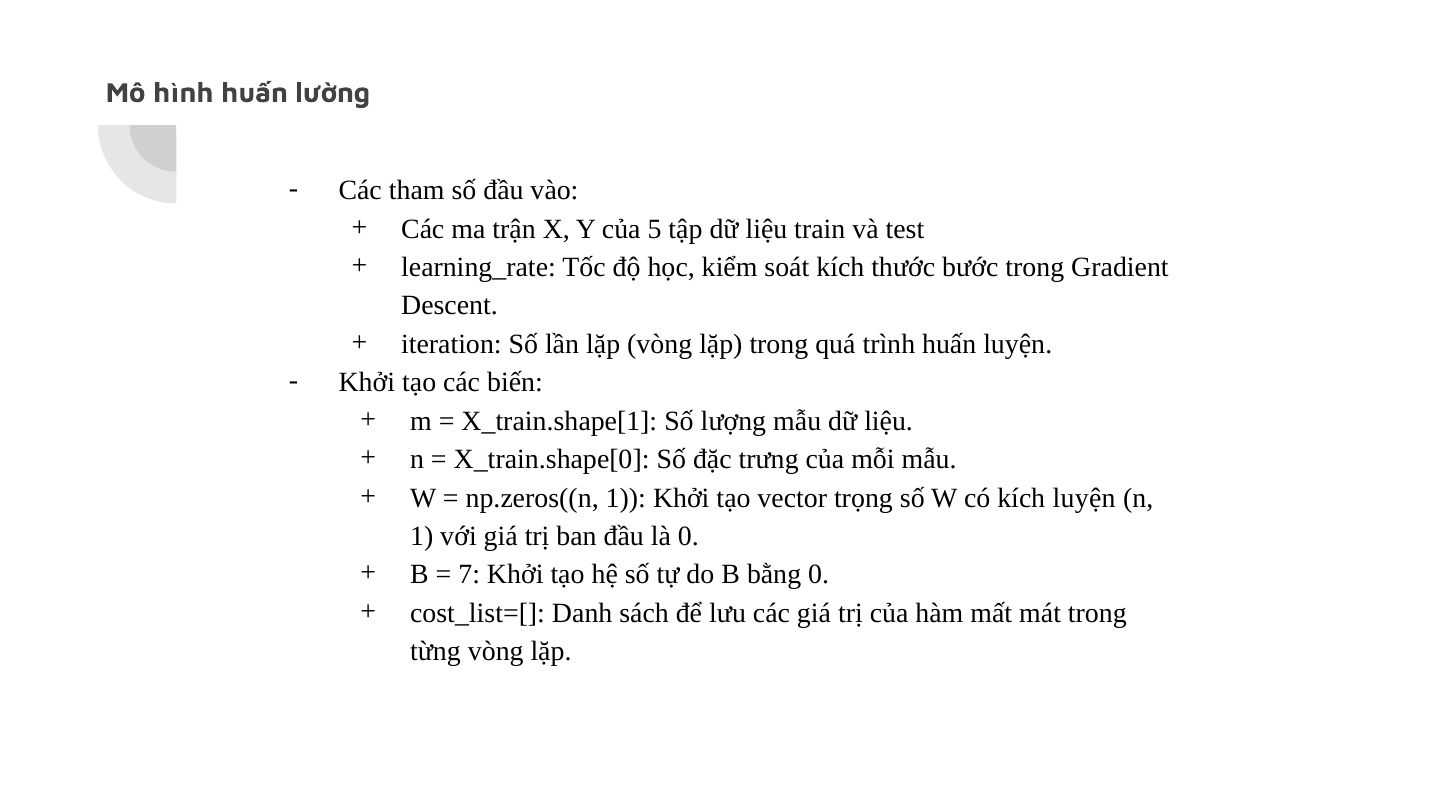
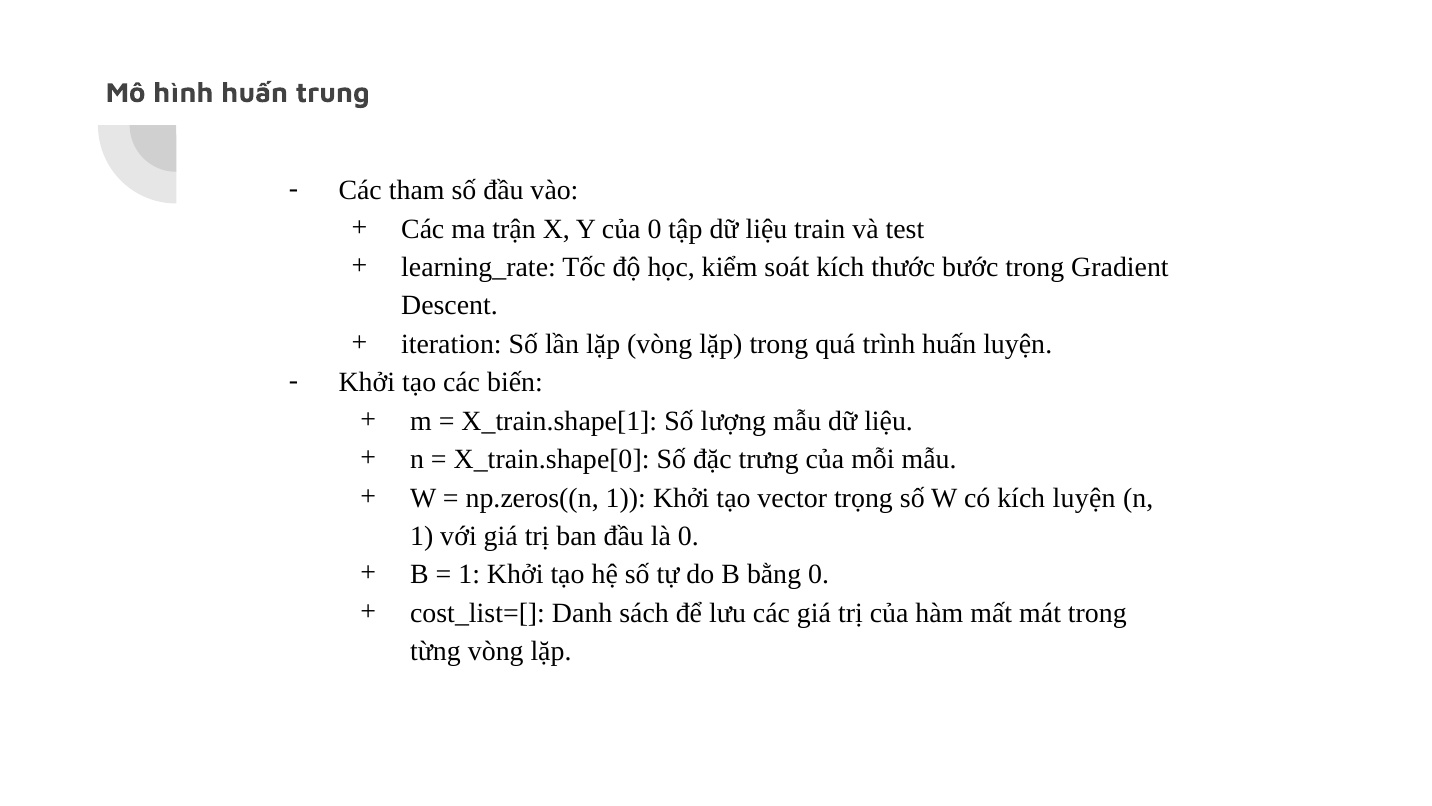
lường: lường -> trung
của 5: 5 -> 0
7 at (469, 574): 7 -> 1
